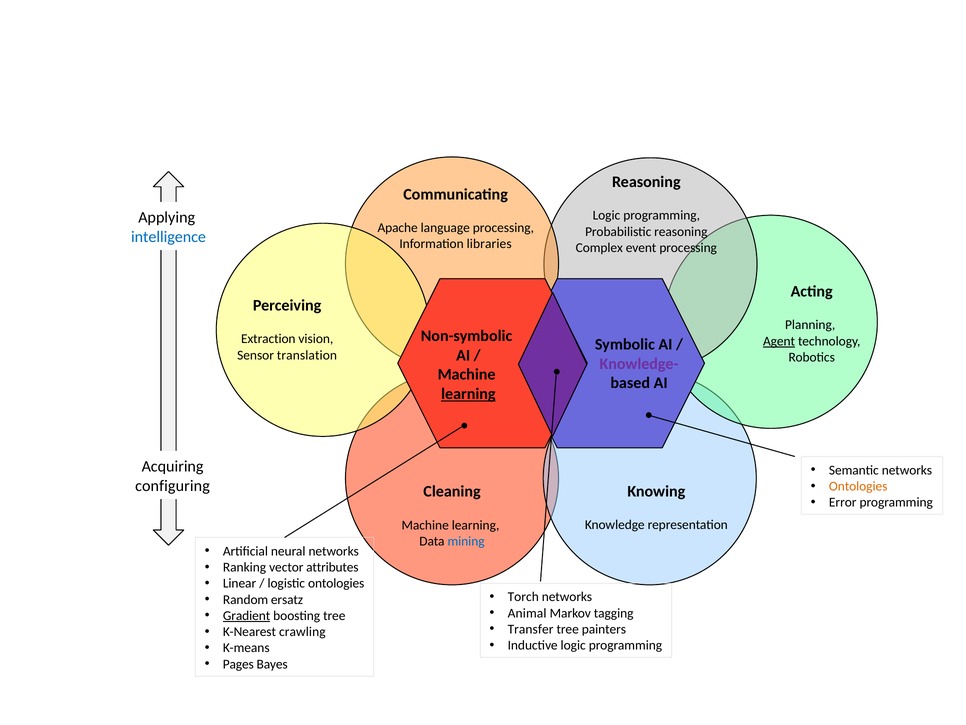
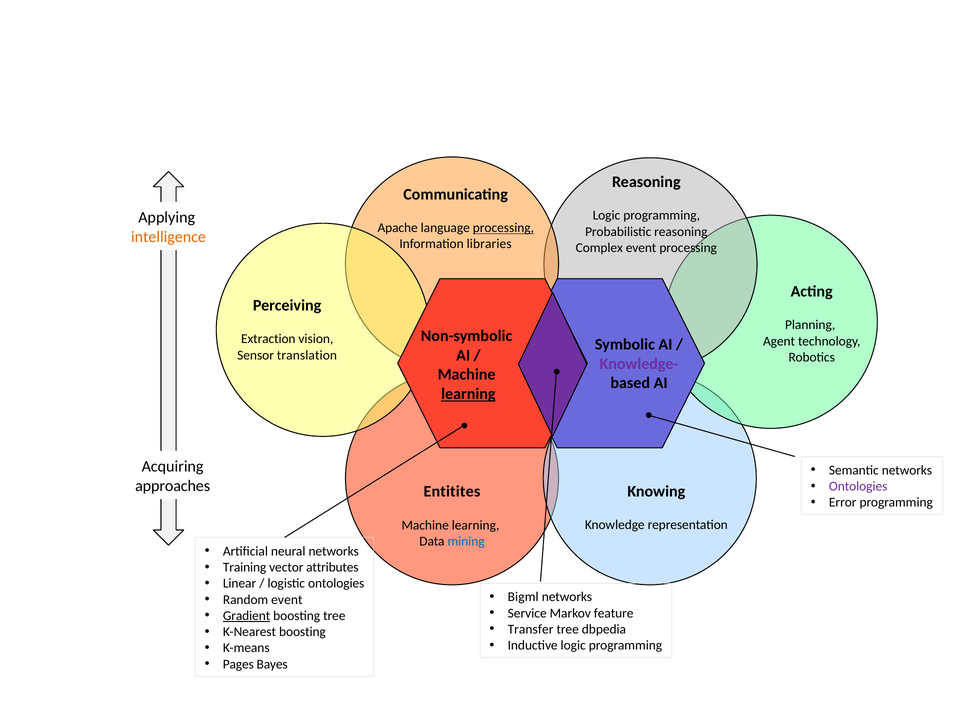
processing at (503, 228) underline: none -> present
intelligence colour: blue -> orange
Agent underline: present -> none
configuring: configuring -> approaches
Ontologies at (858, 486) colour: orange -> purple
Cleaning: Cleaning -> Entitites
Ranking: Ranking -> Training
Torch: Torch -> Bigml
Random ersatz: ersatz -> event
Animal: Animal -> Service
tagging: tagging -> feature
painters: painters -> dbpedia
K-Nearest crawling: crawling -> boosting
